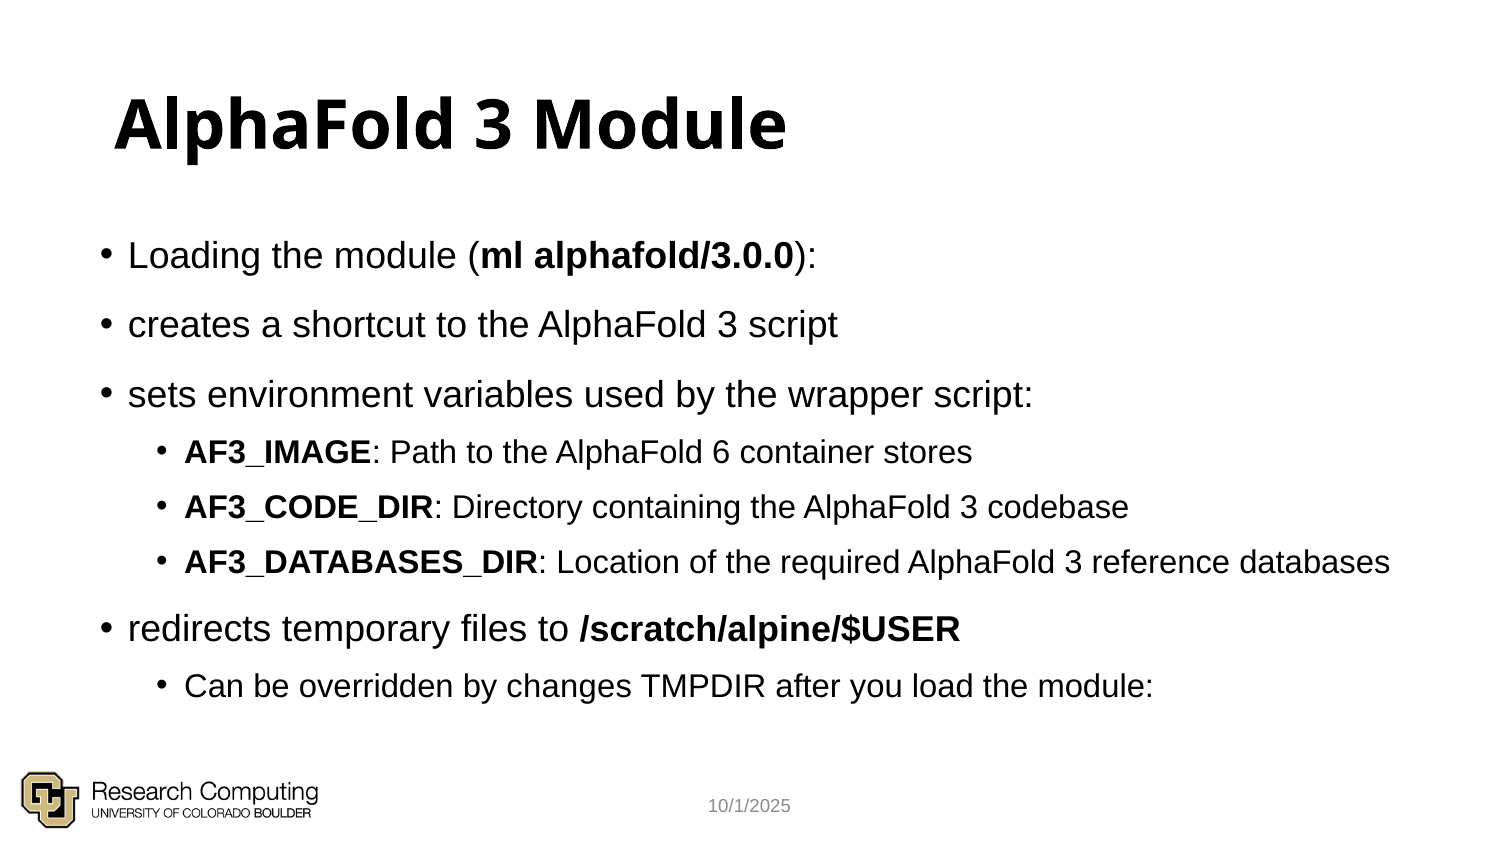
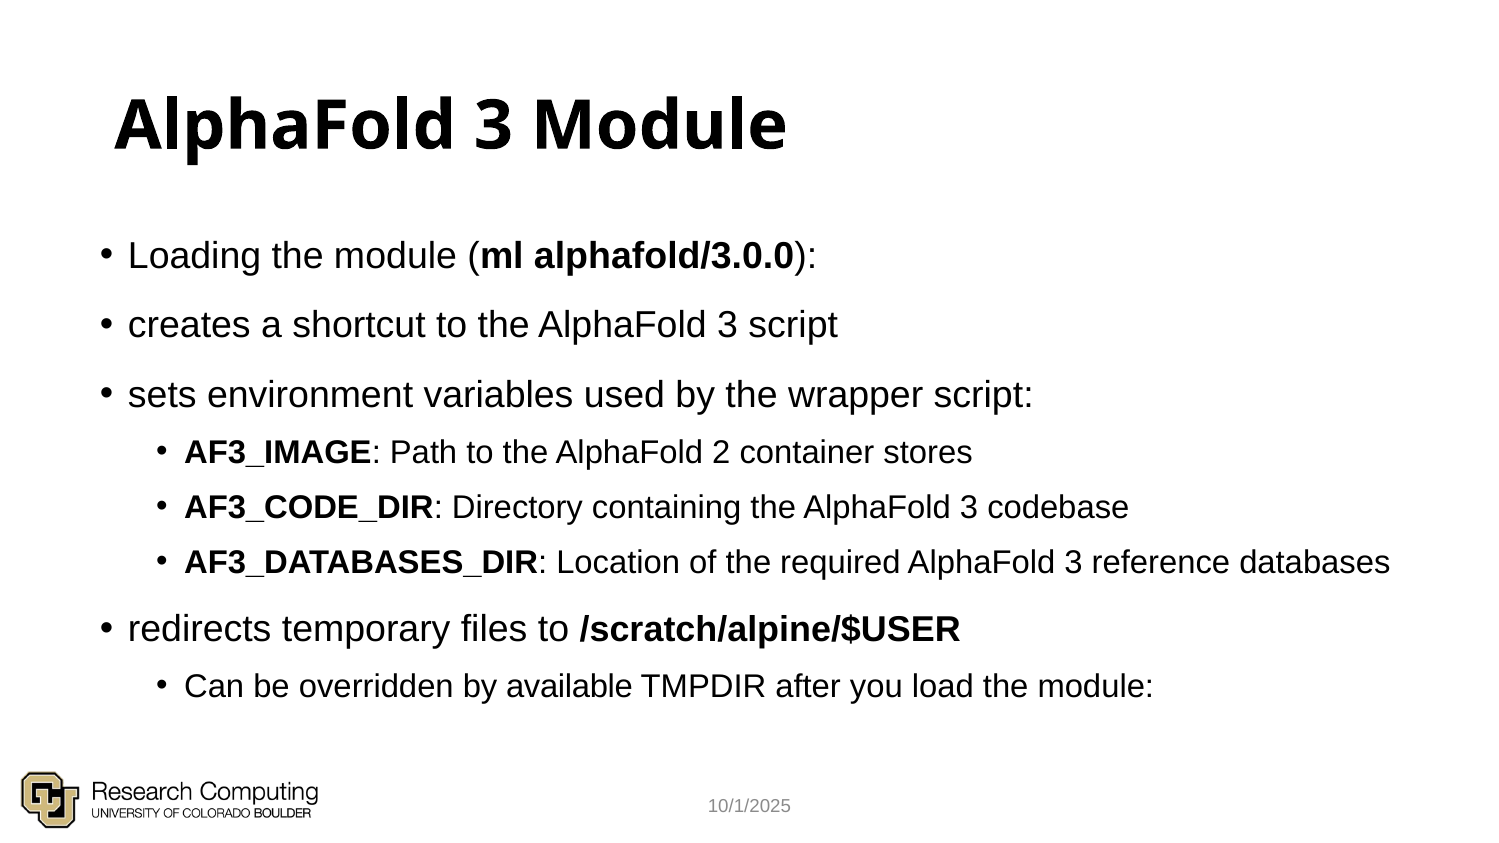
6: 6 -> 2
changes: changes -> available
